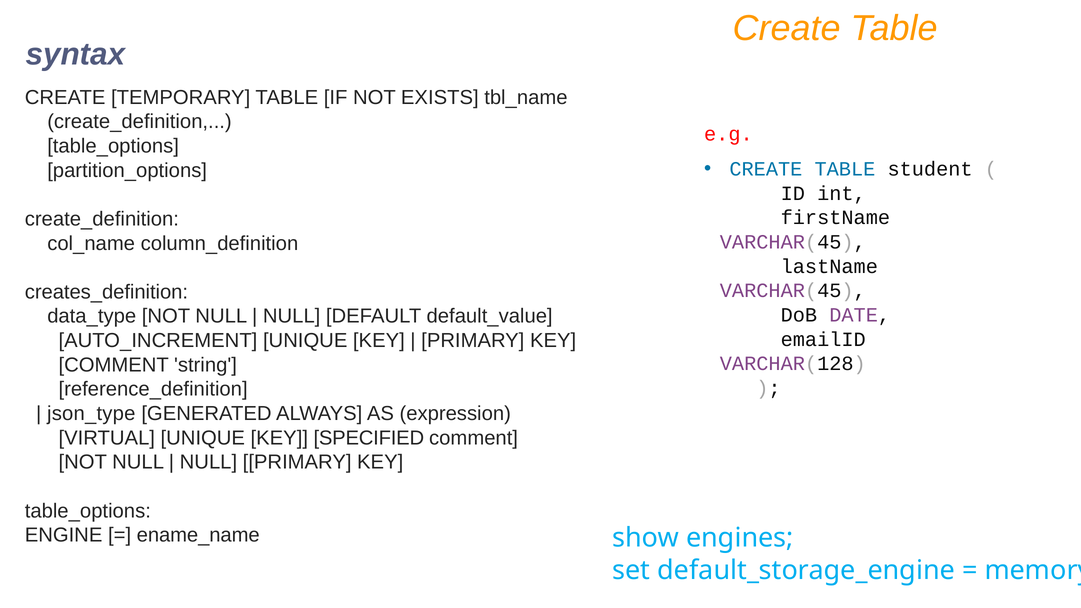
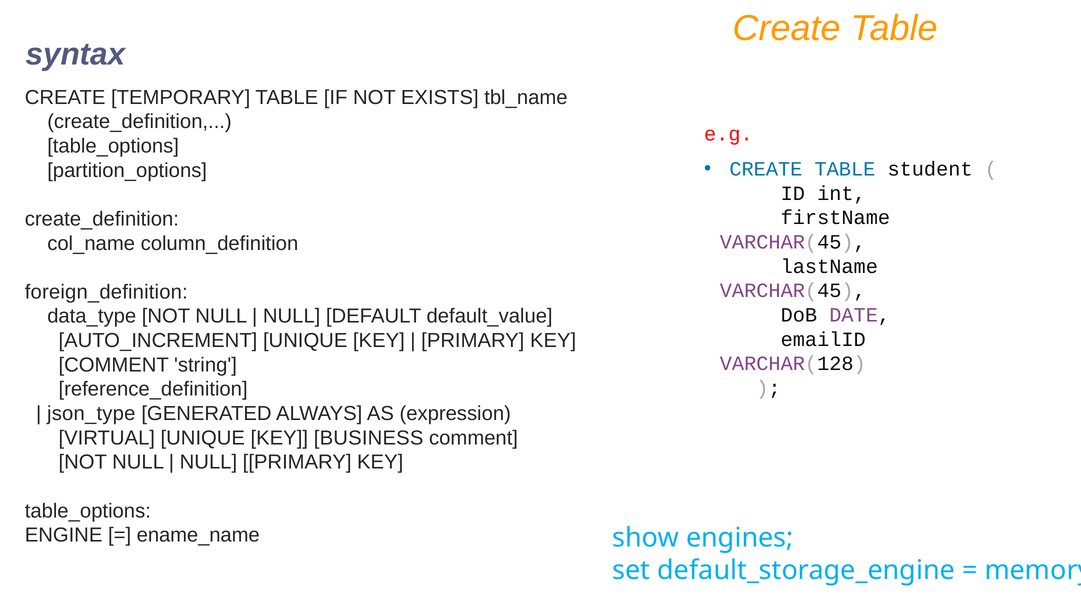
creates_definition: creates_definition -> foreign_definition
SPECIFIED: SPECIFIED -> BUSINESS
